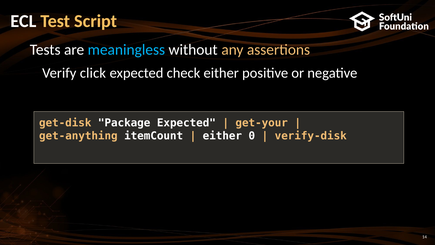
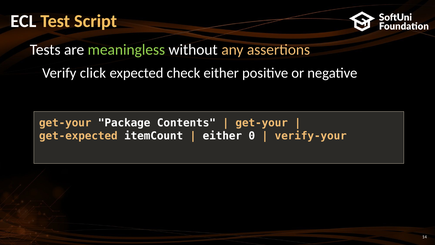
meaningless colour: light blue -> light green
get-disk at (65, 123): get-disk -> get-your
Package Expected: Expected -> Contents
get-anything: get-anything -> get-expected
verify-disk: verify-disk -> verify-your
